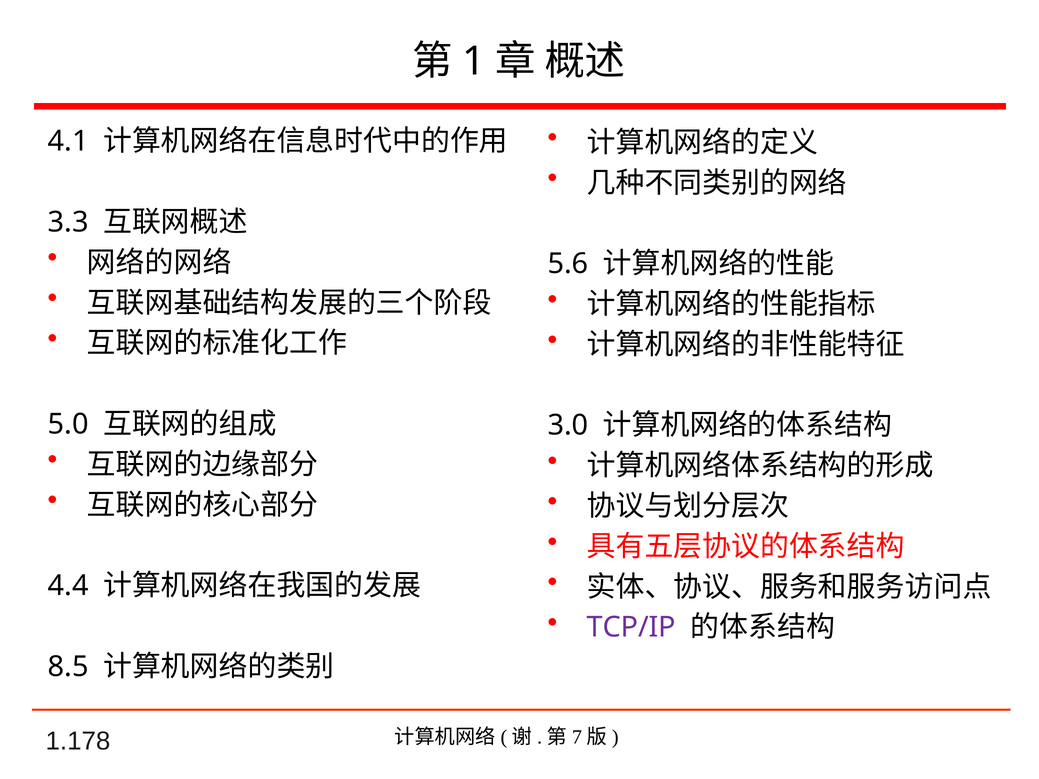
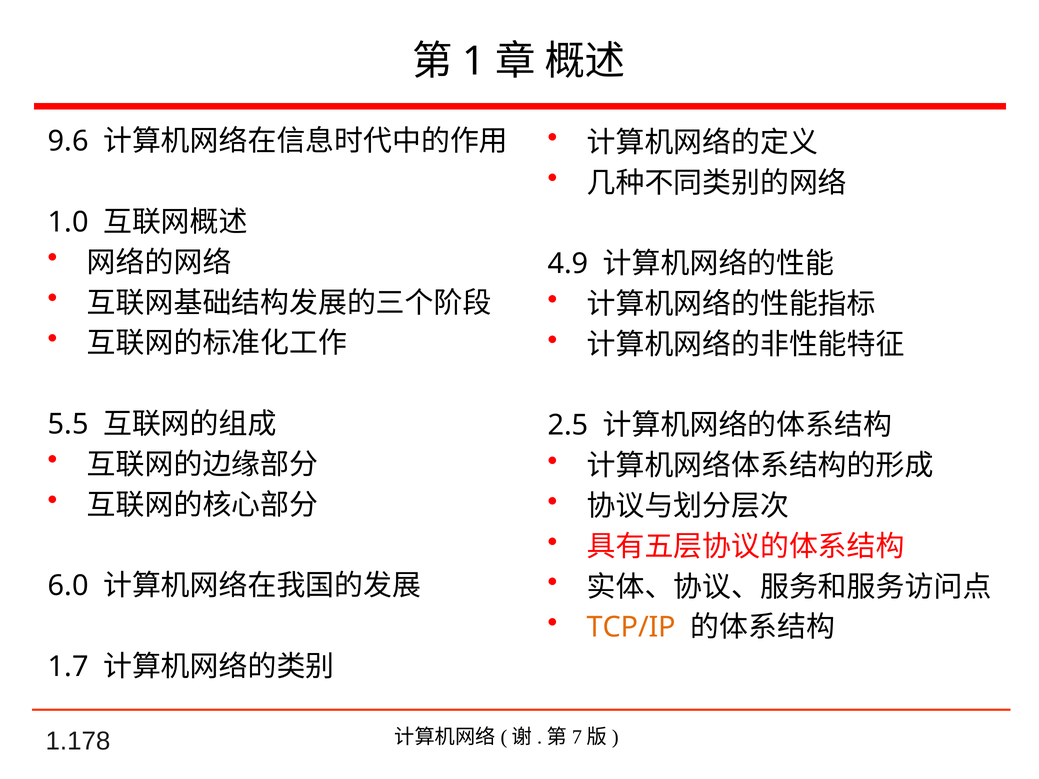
4.1: 4.1 -> 9.6
3.3: 3.3 -> 1.0
5.6: 5.6 -> 4.9
5.0: 5.0 -> 5.5
3.0: 3.0 -> 2.5
4.4: 4.4 -> 6.0
TCP/IP colour: purple -> orange
8.5: 8.5 -> 1.7
